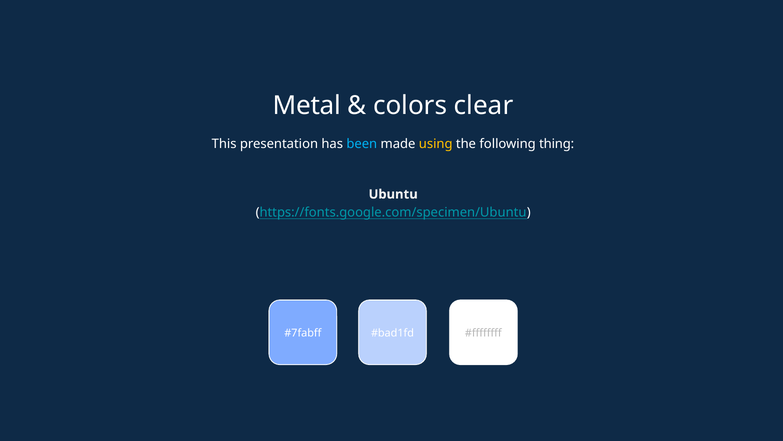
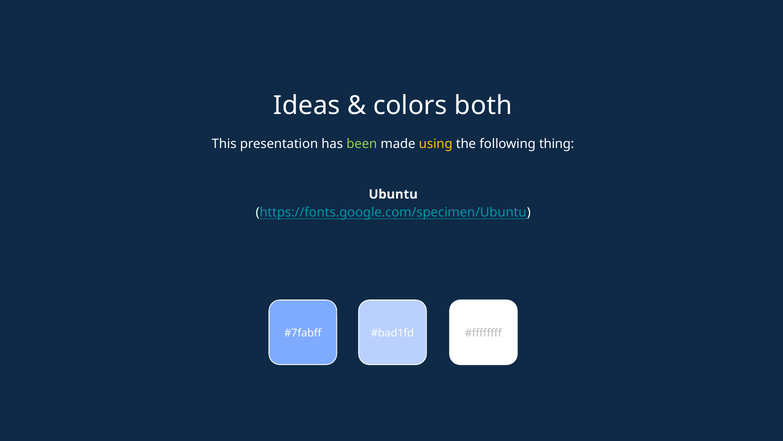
Metal: Metal -> Ideas
clear: clear -> both
been colour: light blue -> light green
